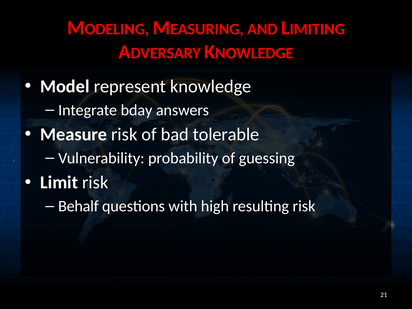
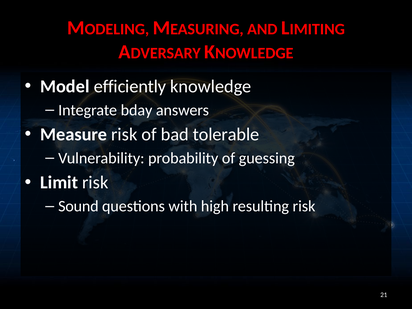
represent: represent -> efficiently
Behalf: Behalf -> Sound
